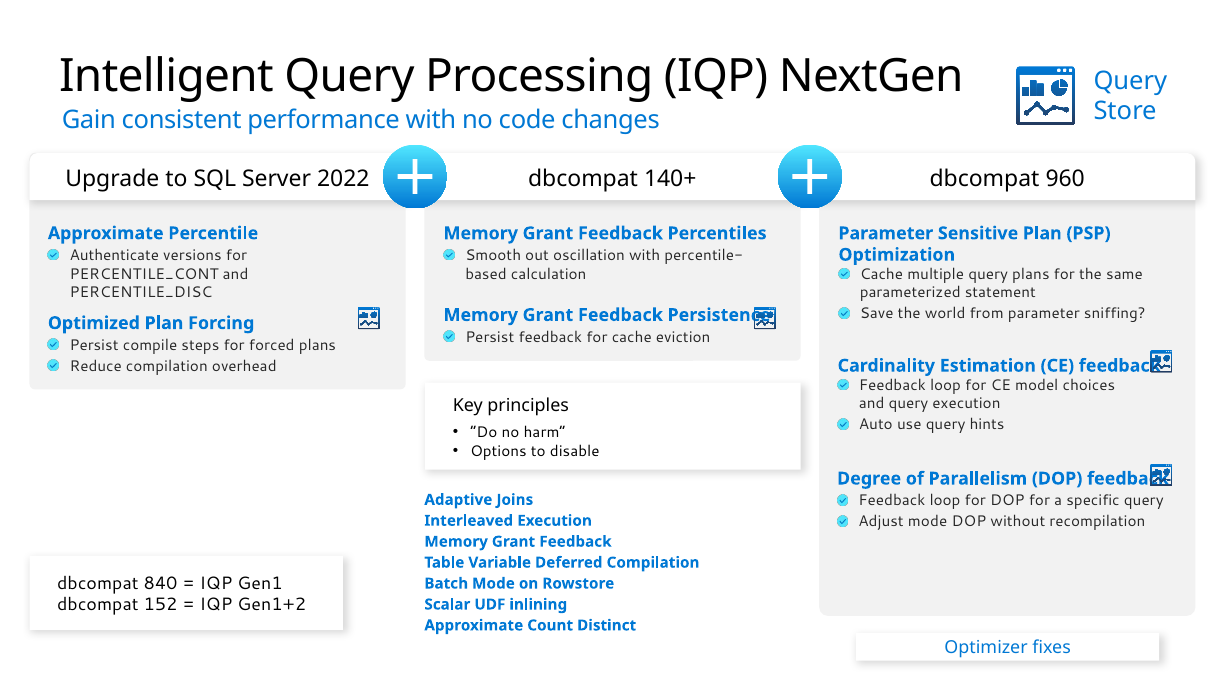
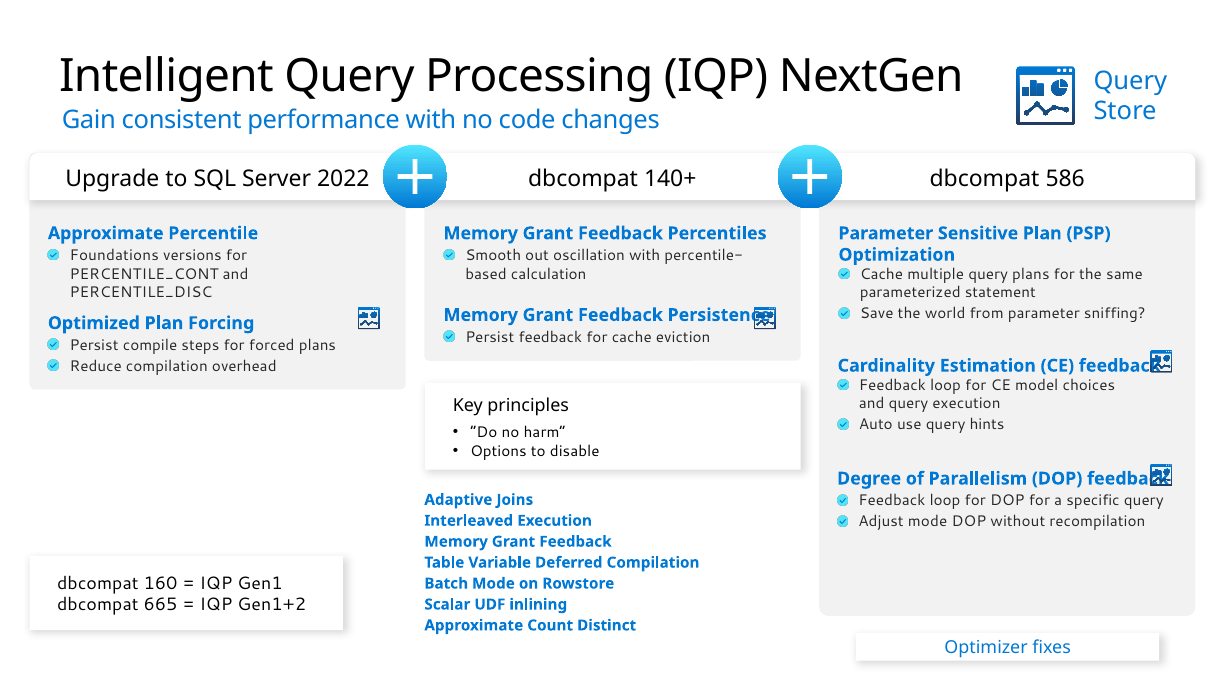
960: 960 -> 586
Authenticate: Authenticate -> Foundations
840: 840 -> 160
152: 152 -> 665
